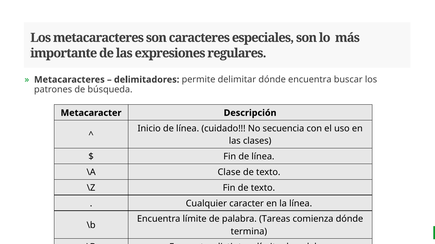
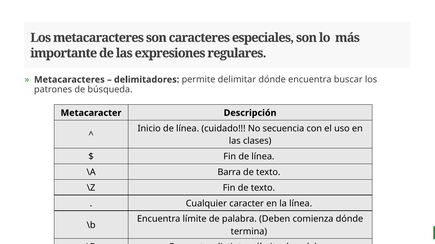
Clase: Clase -> Barra
Tareas: Tareas -> Deben
